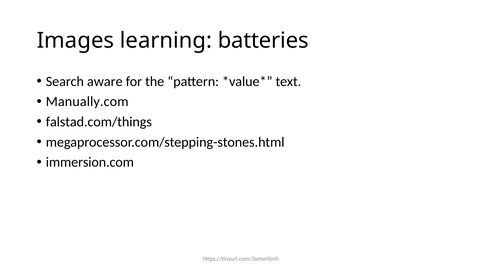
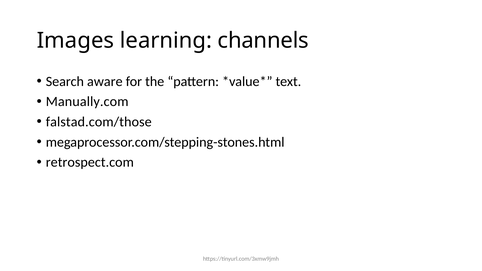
batteries: batteries -> channels
falstad.com/things: falstad.com/things -> falstad.com/those
immersion.com: immersion.com -> retrospect.com
